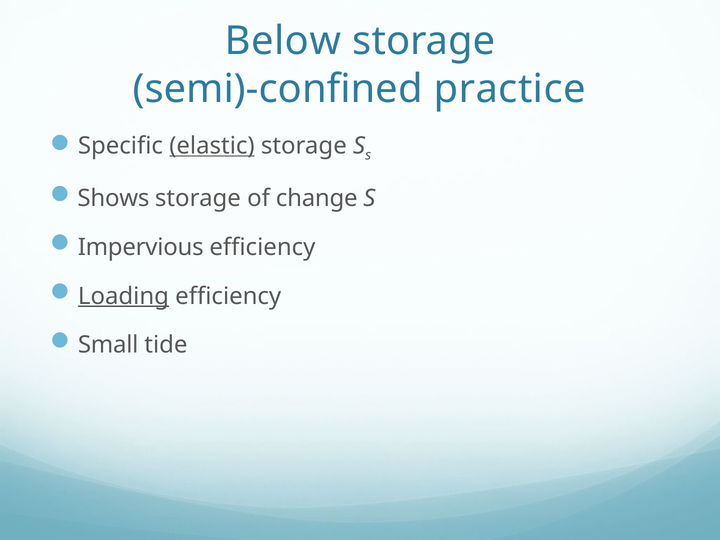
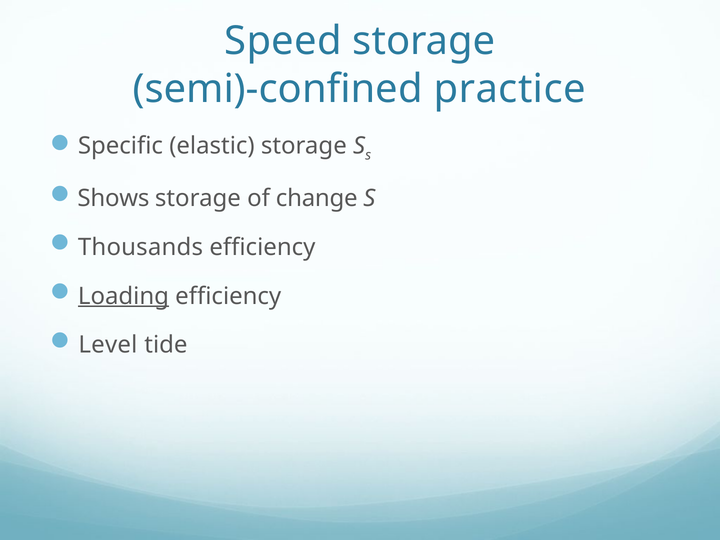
Below: Below -> Speed
elastic underline: present -> none
Impervious: Impervious -> Thousands
Small: Small -> Level
